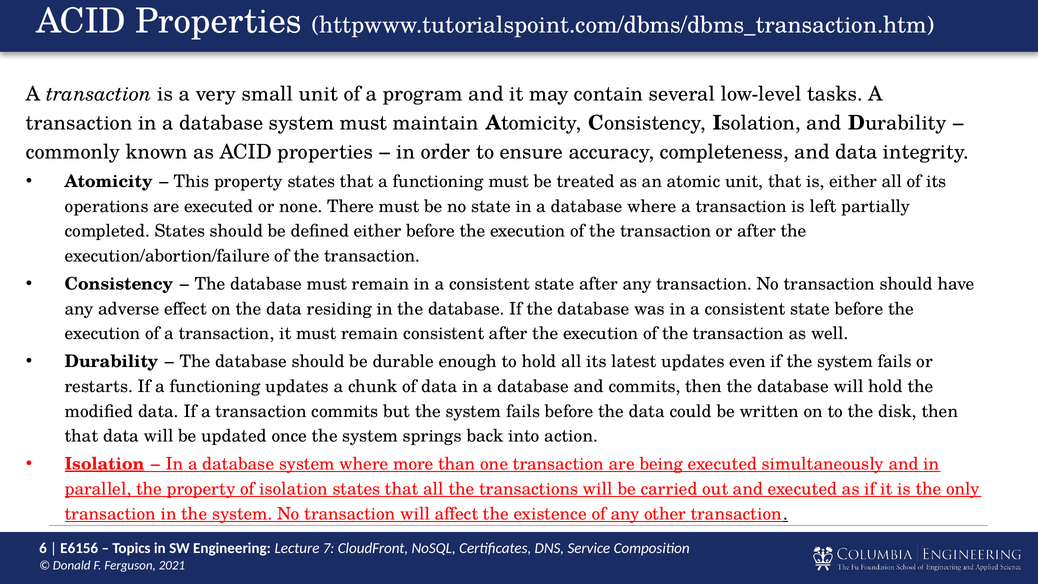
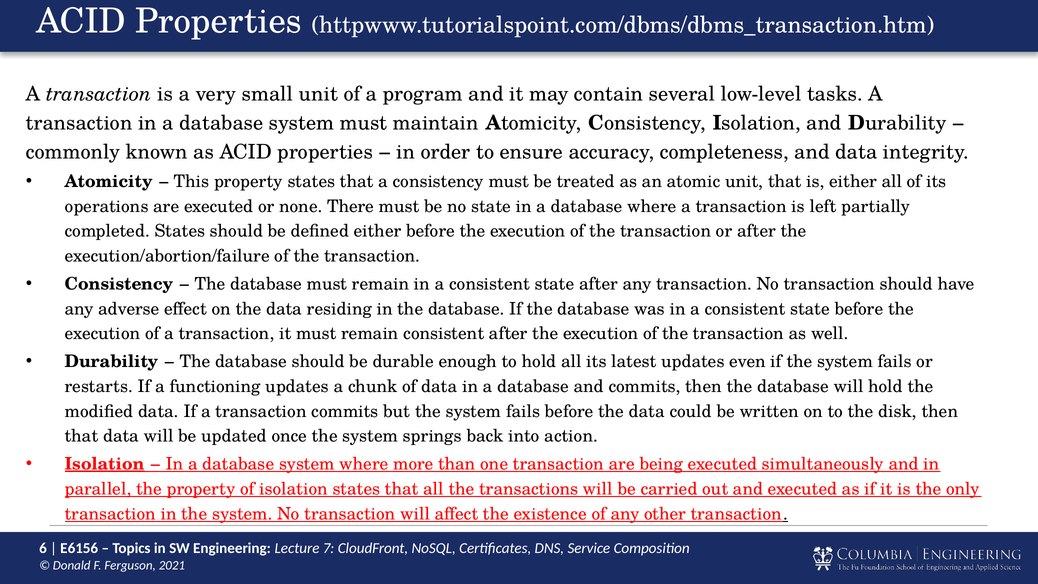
that a functioning: functioning -> consistency
